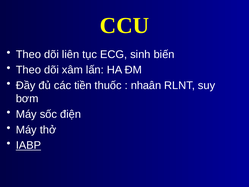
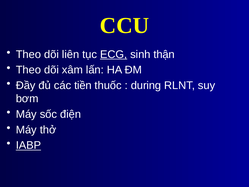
ECG underline: none -> present
biến: biến -> thận
nhaân: nhaân -> during
